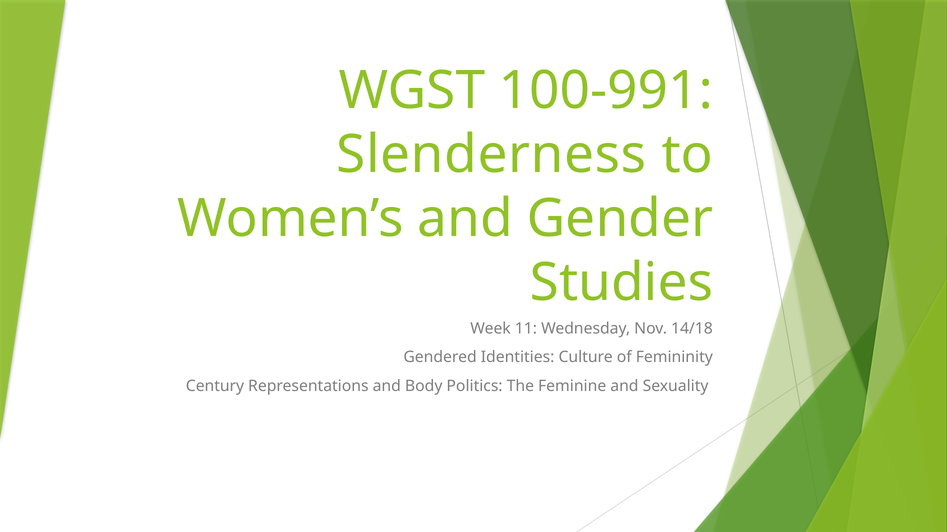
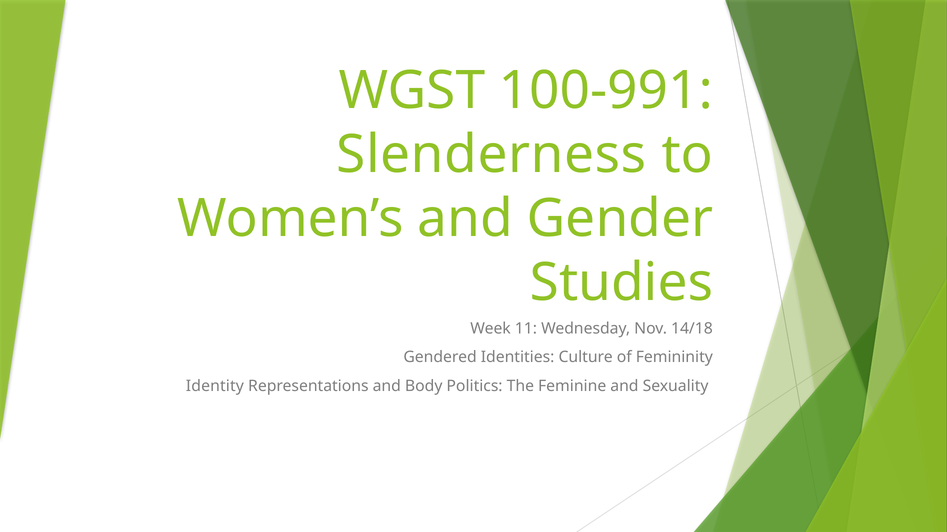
Century: Century -> Identity
